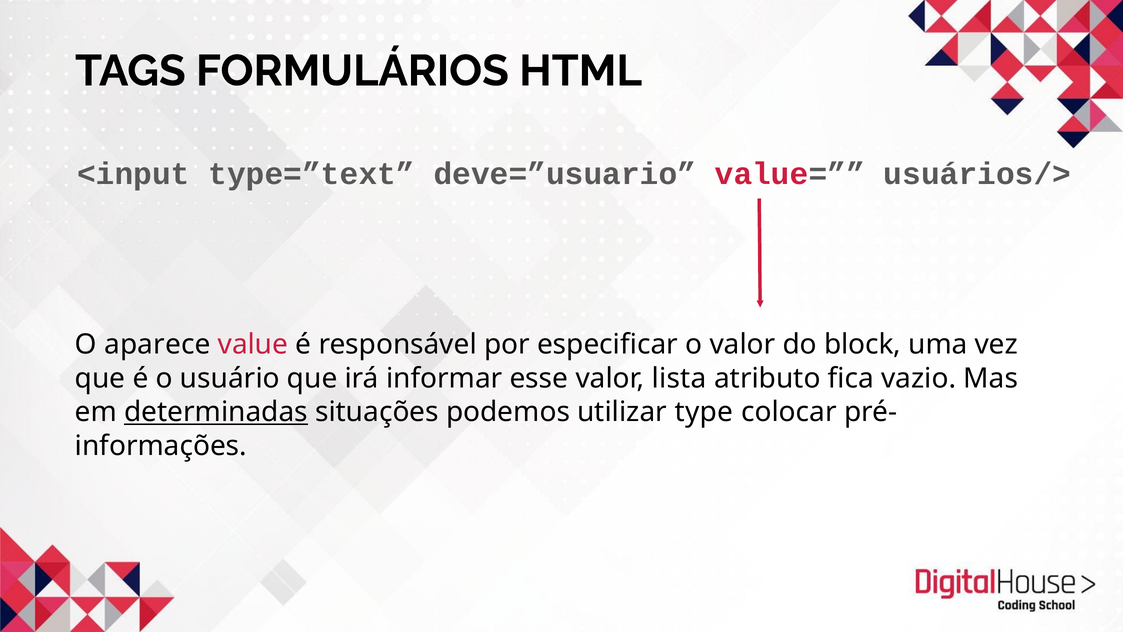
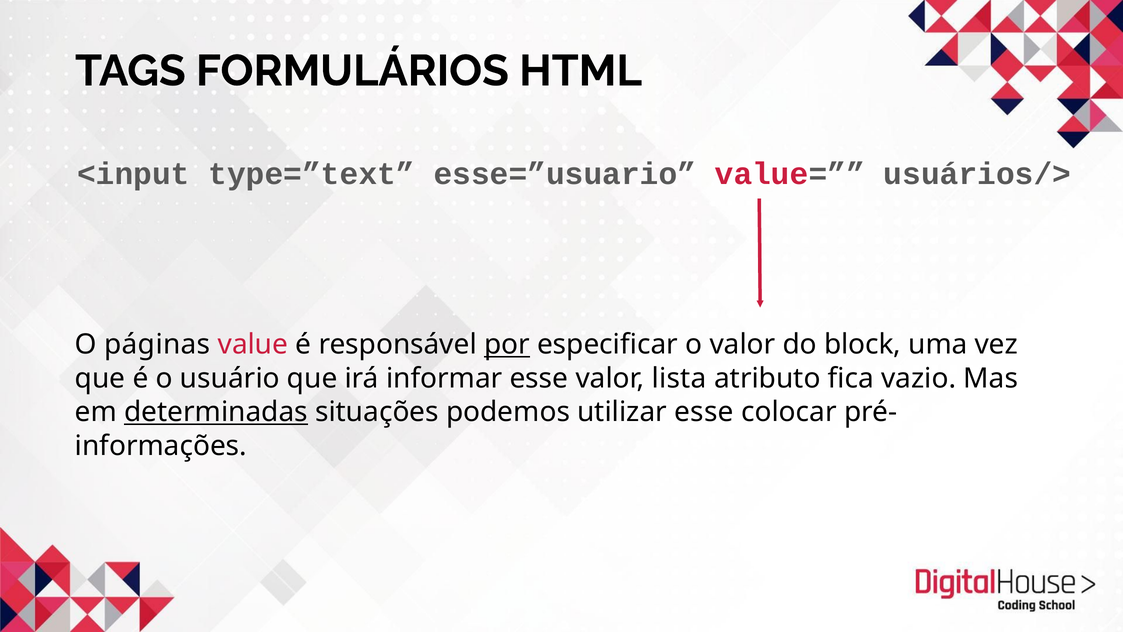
deve=”usuario: deve=”usuario -> esse=”usuario
aparece: aparece -> páginas
por underline: none -> present
utilizar type: type -> esse
